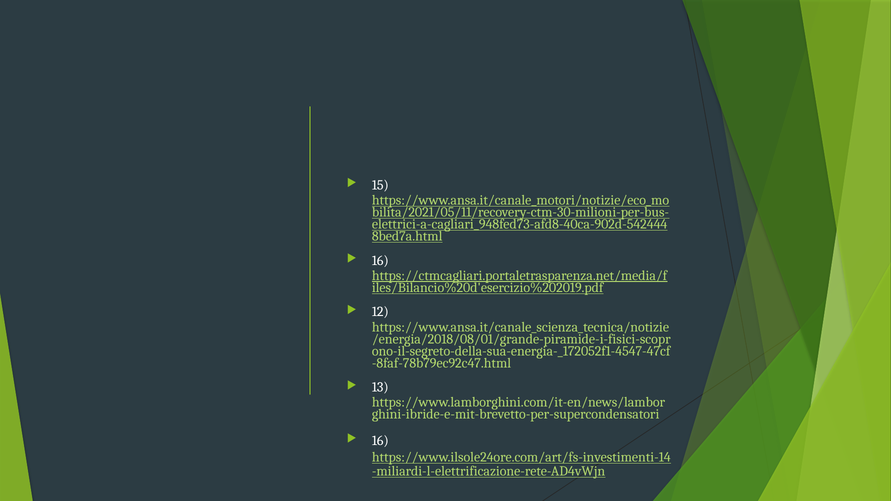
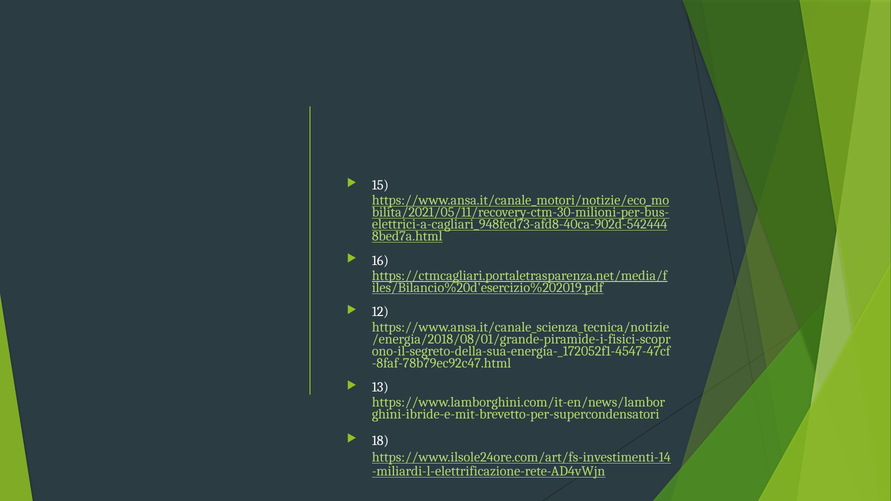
16 at (380, 441): 16 -> 18
